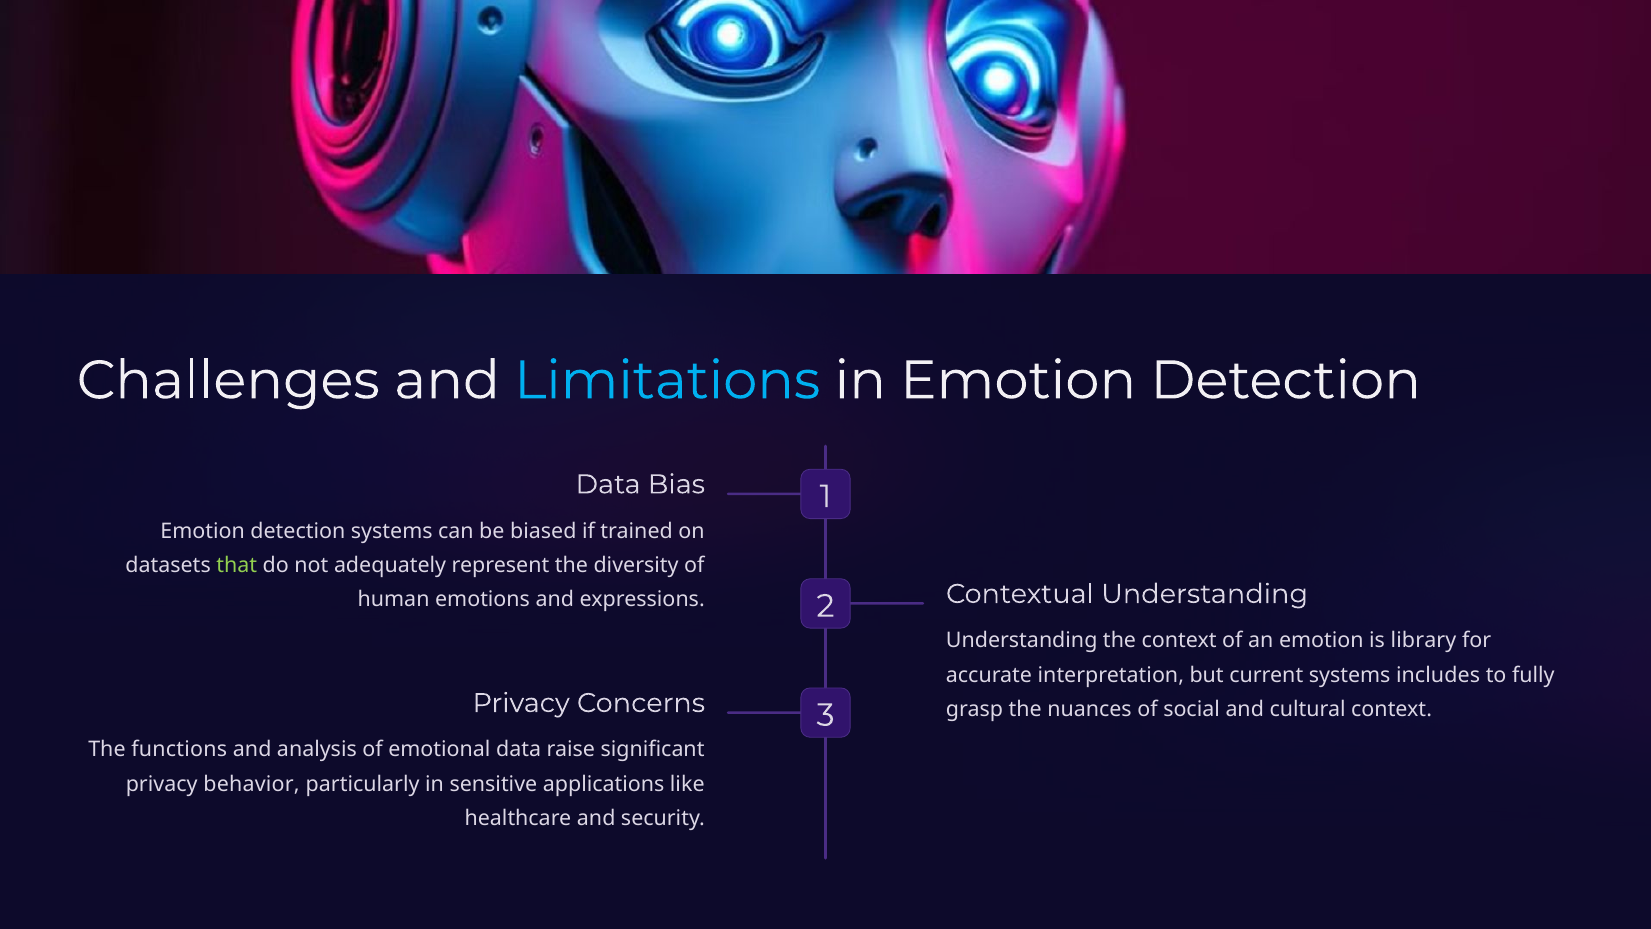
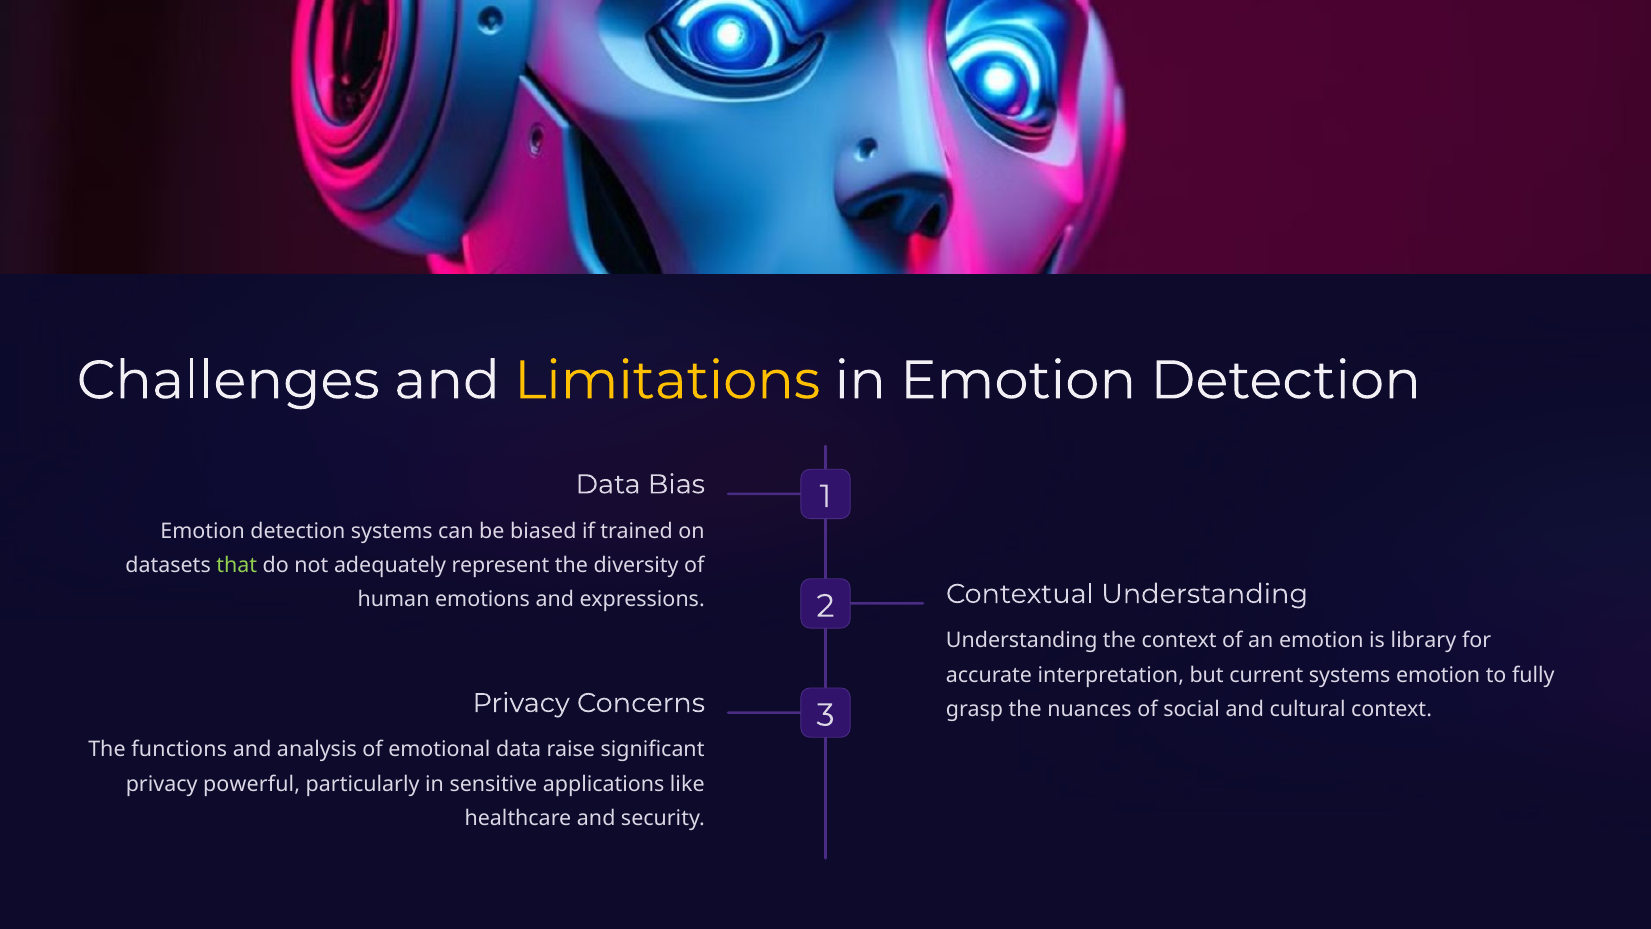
Limitations colour: light blue -> yellow
systems includes: includes -> emotion
behavior: behavior -> powerful
